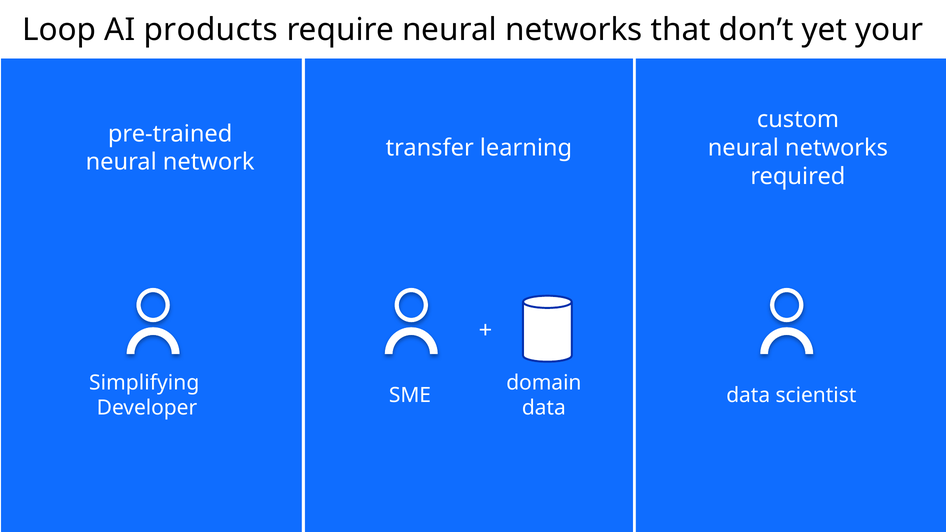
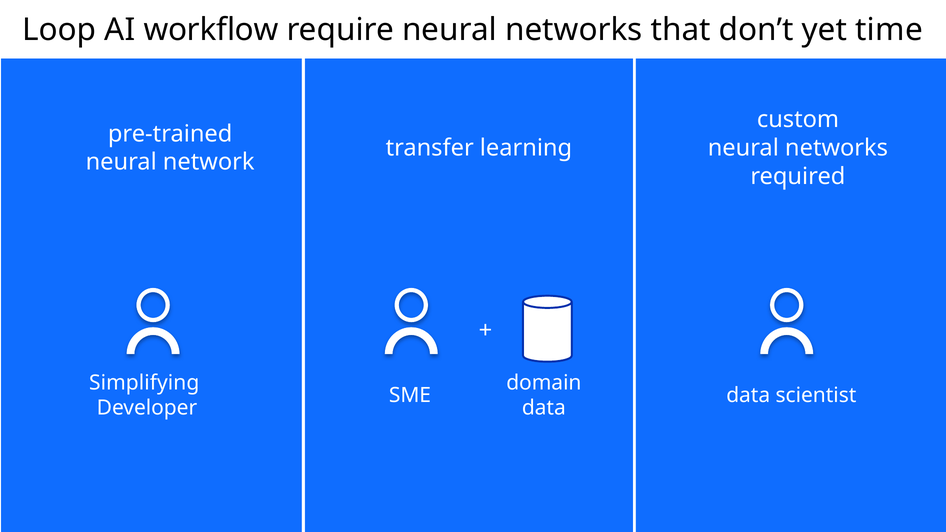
products: products -> workflow
your: your -> time
